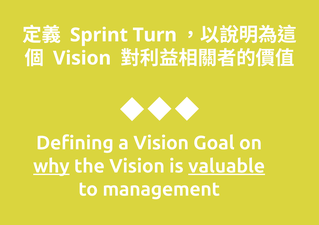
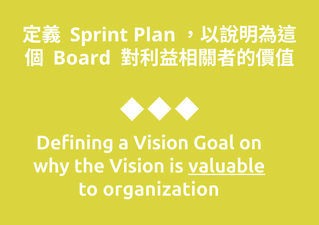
Turn: Turn -> Plan
Vision at (82, 58): Vision -> Board
why underline: present -> none
management: management -> organization
